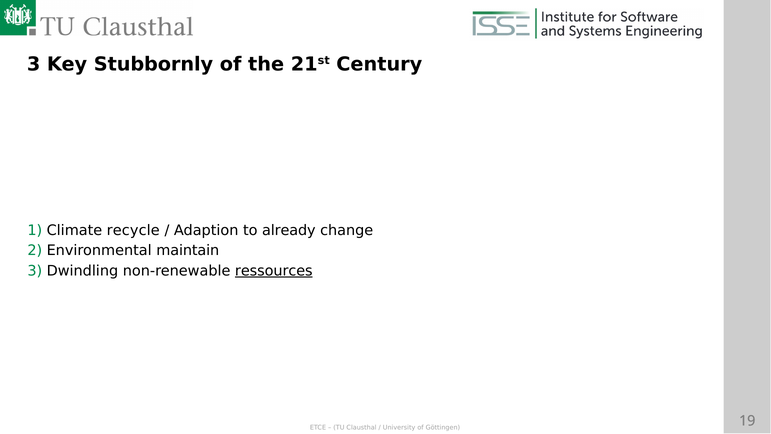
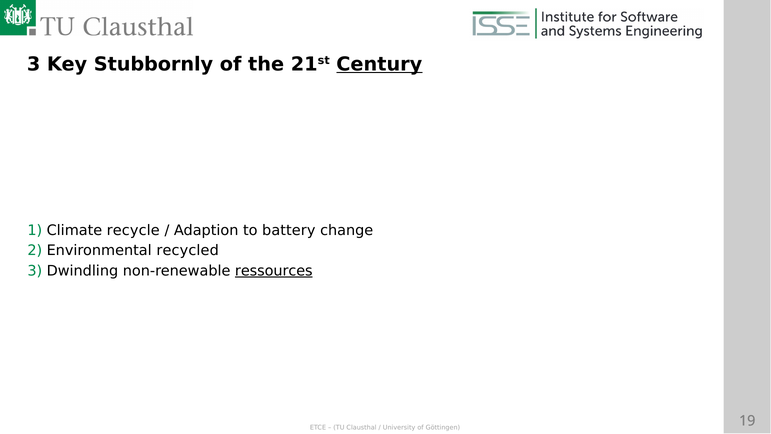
Century underline: none -> present
already: already -> battery
maintain: maintain -> recycled
